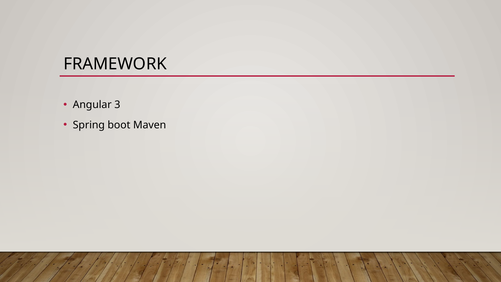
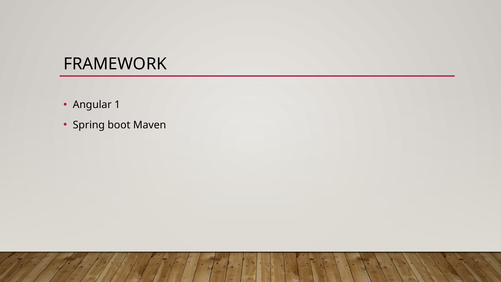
3: 3 -> 1
